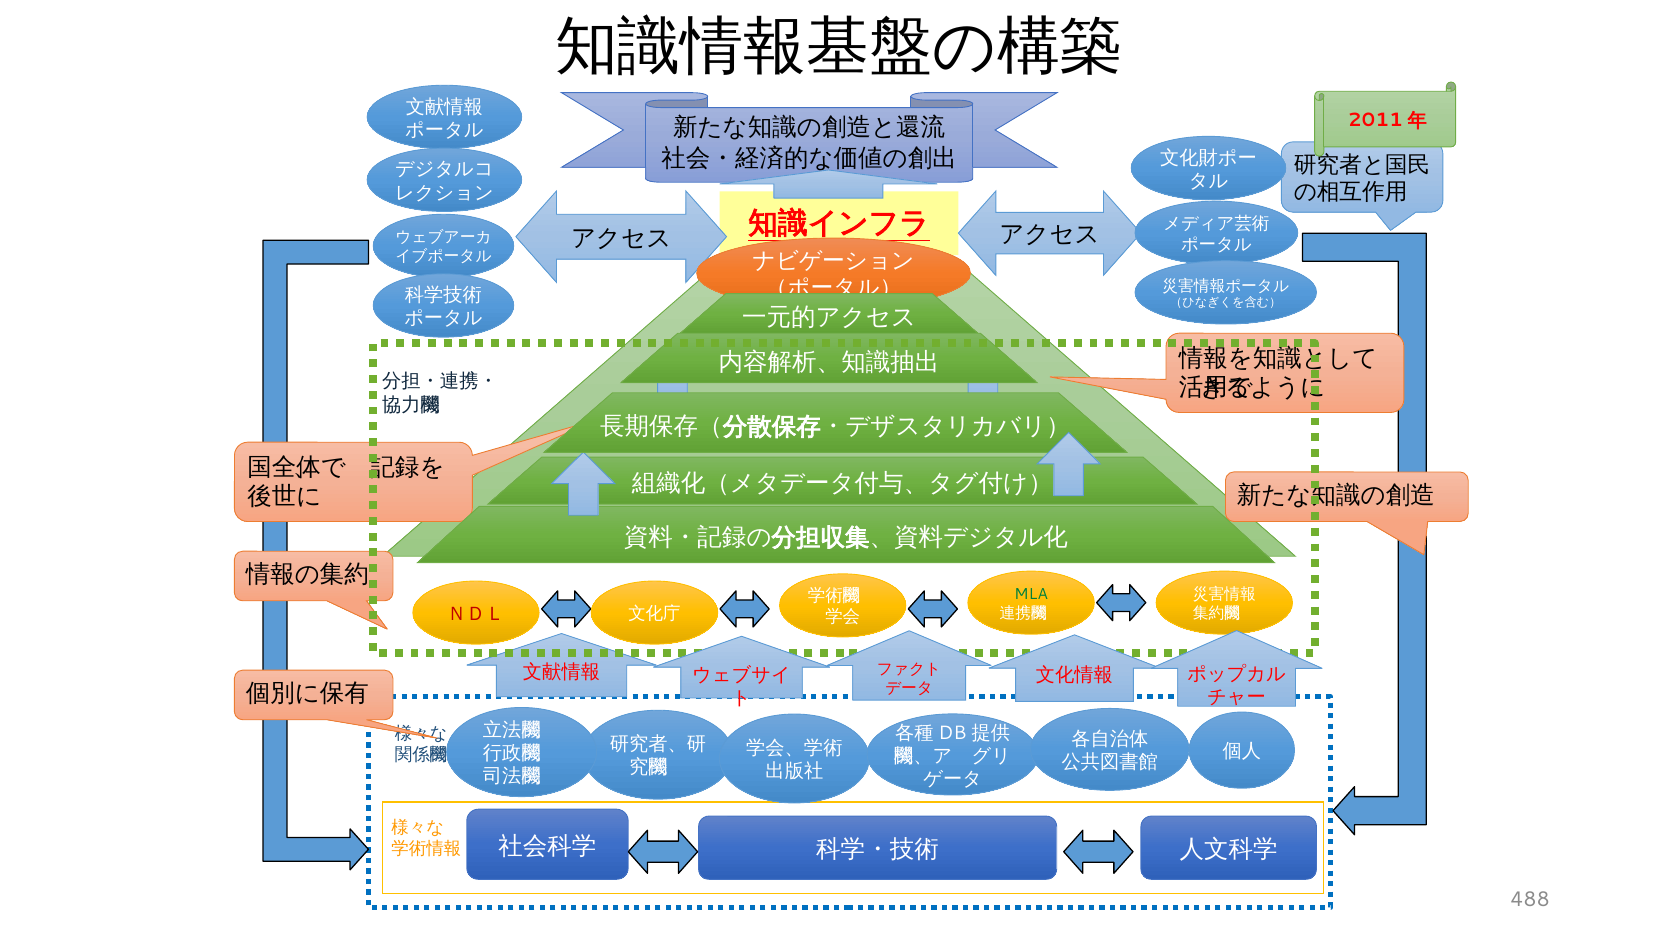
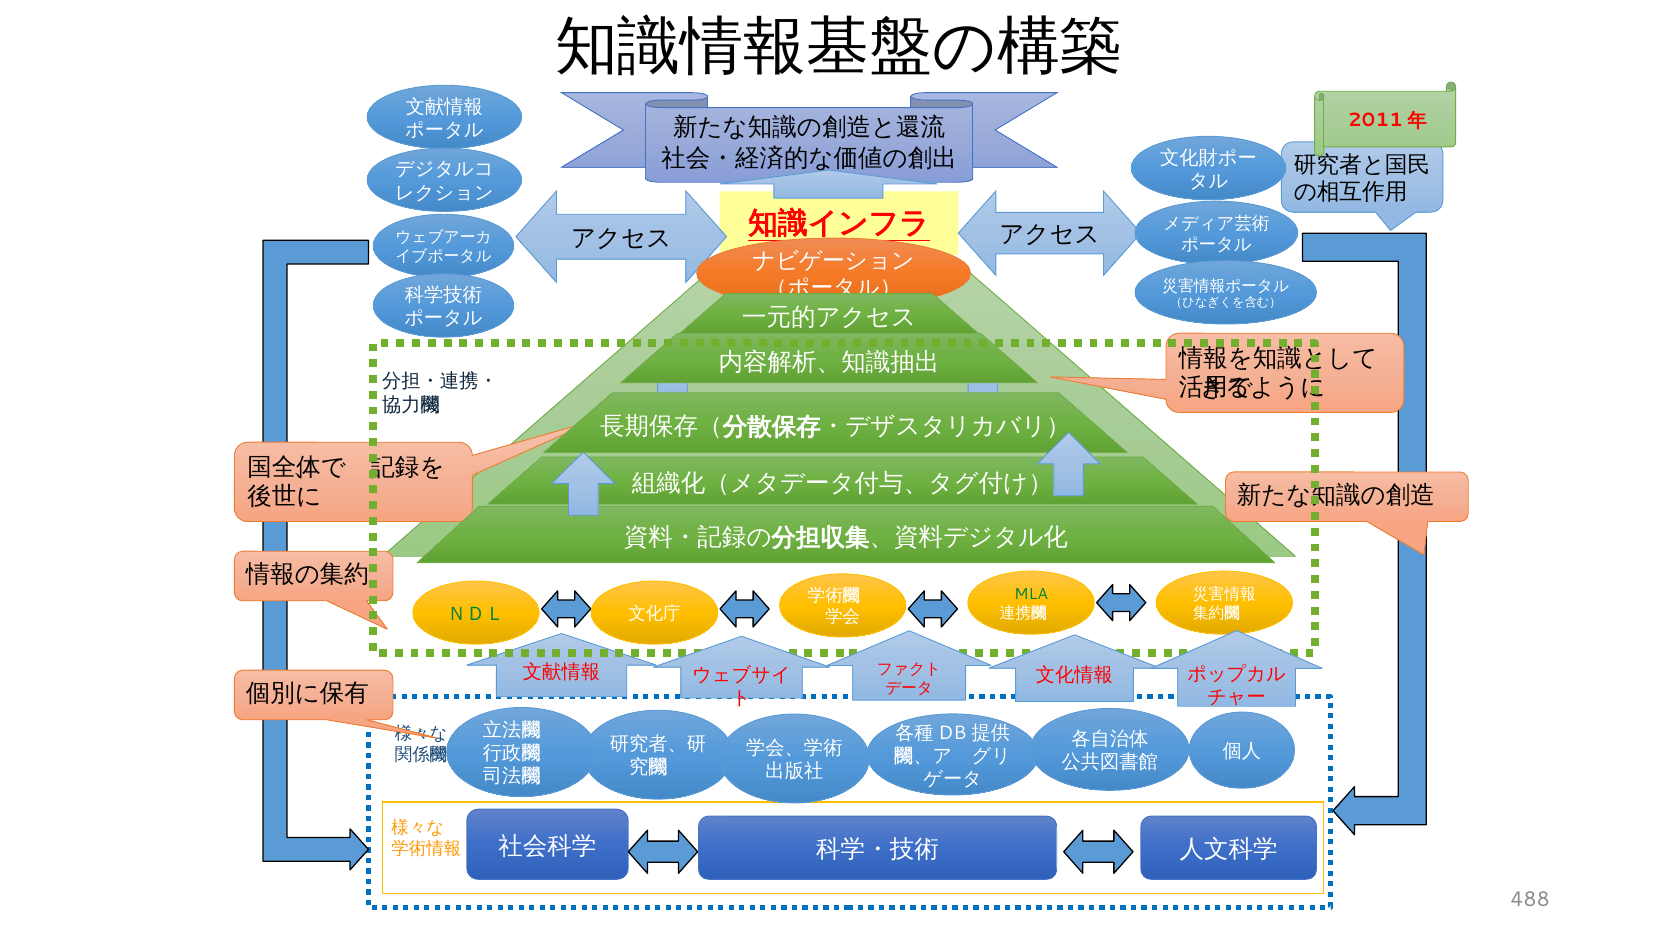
ＮＤＬ colour: red -> green
